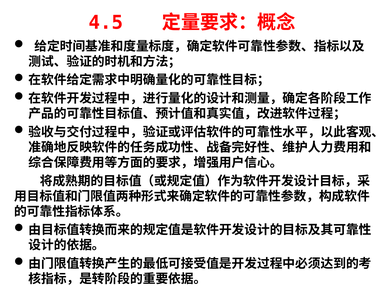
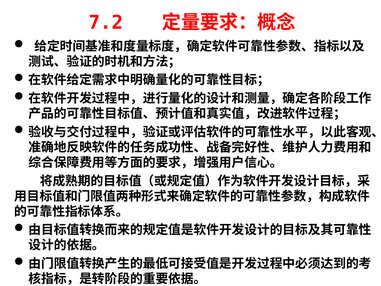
4.5: 4.5 -> 7.2
